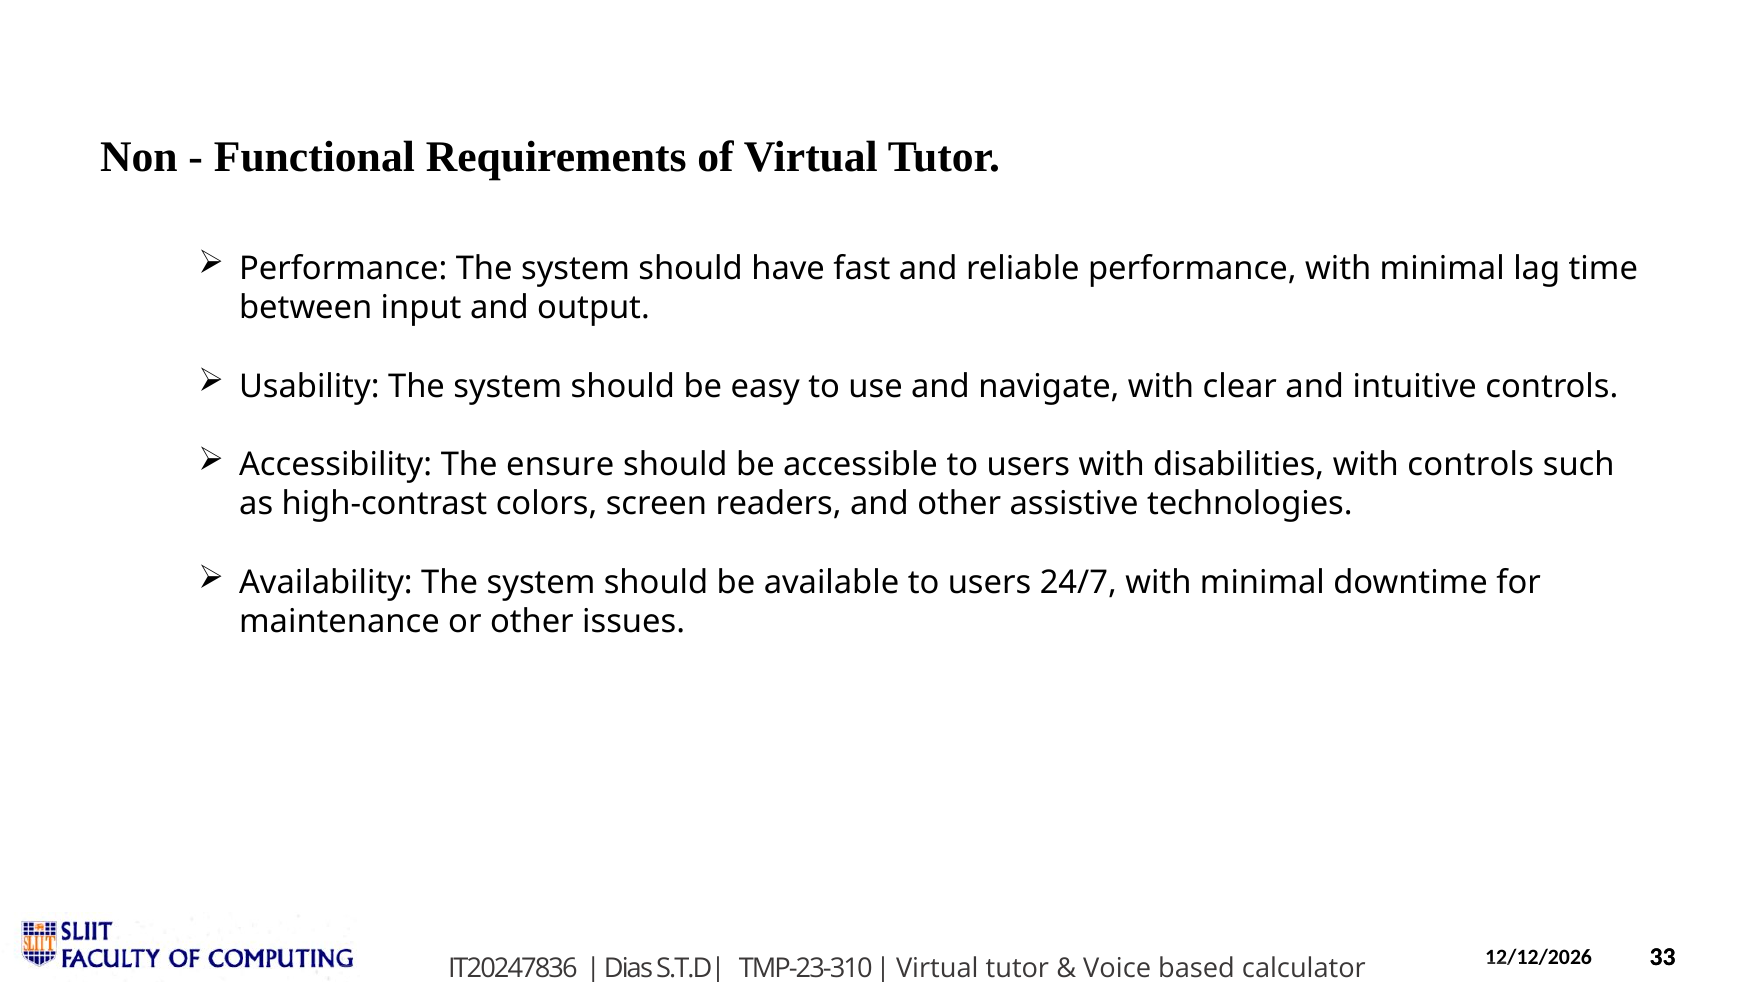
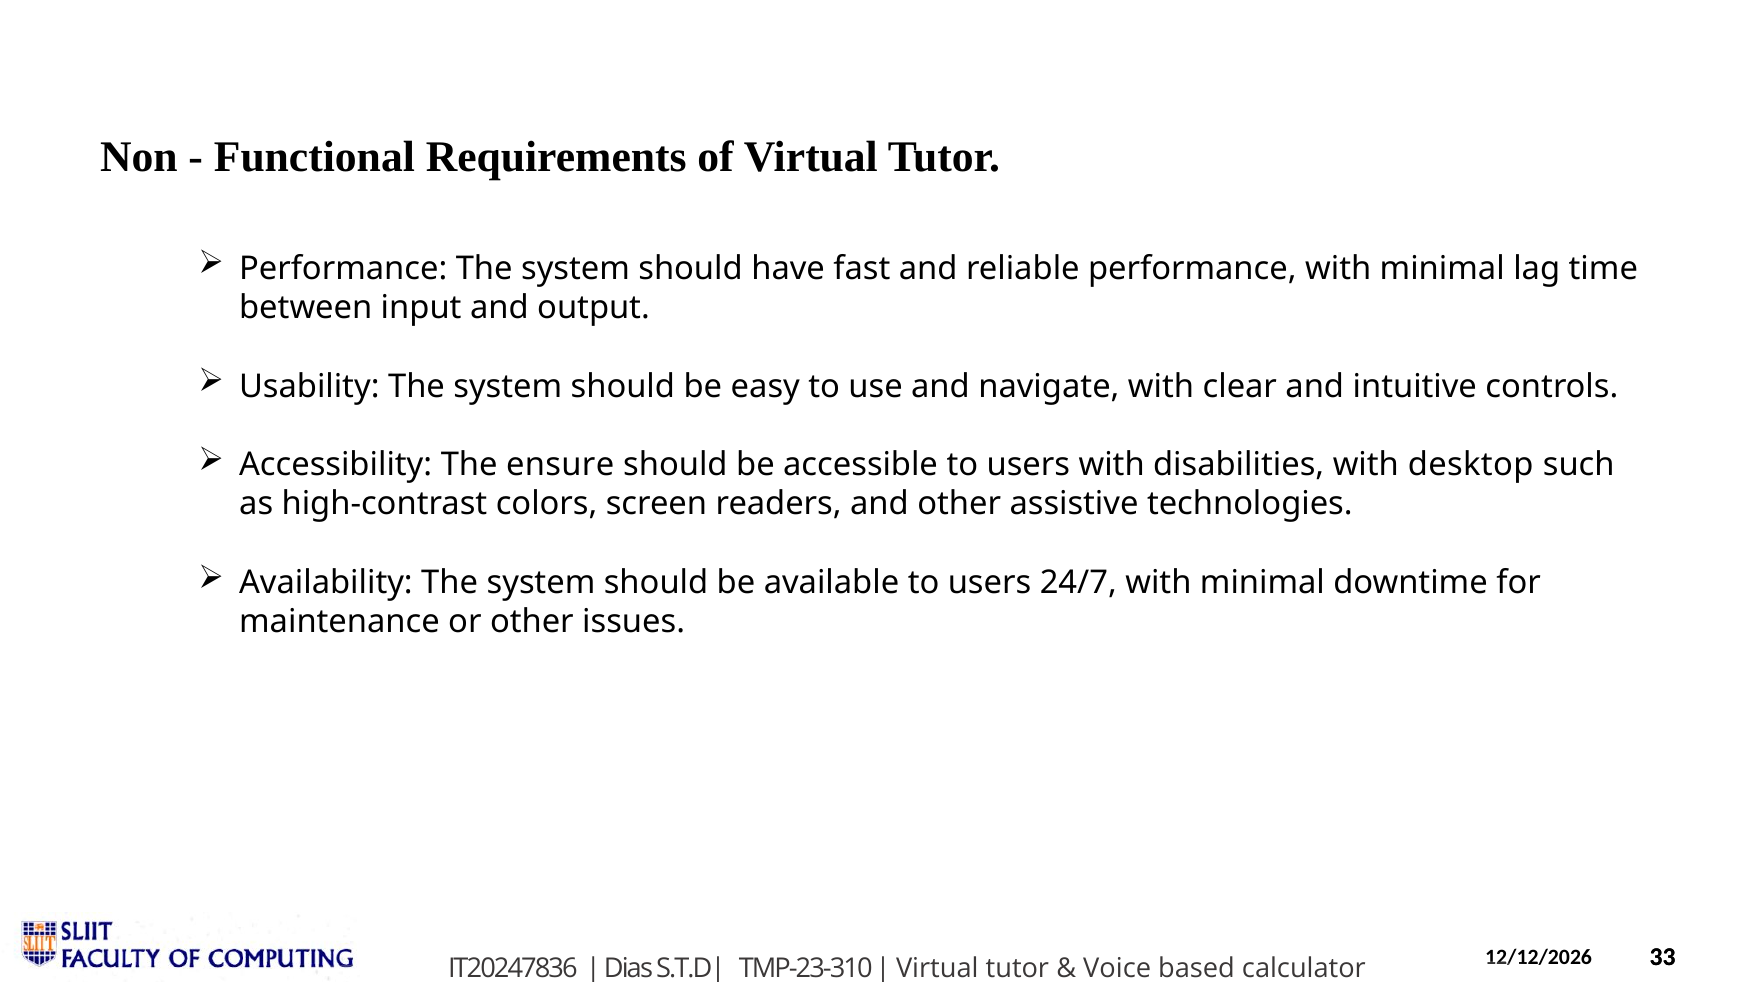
with controls: controls -> desktop
